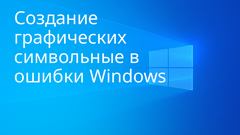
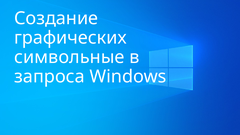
ошибки: ошибки -> запроса
